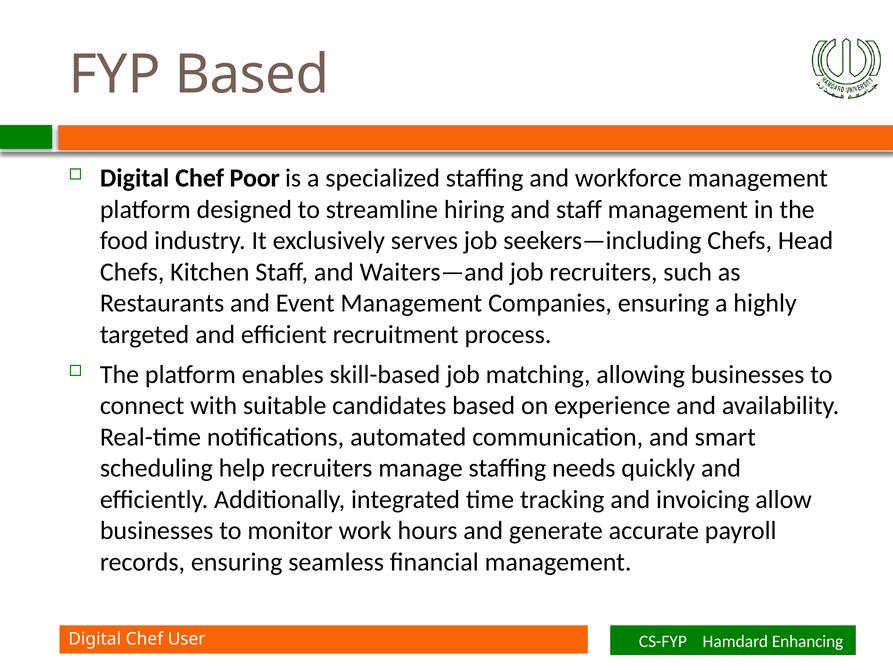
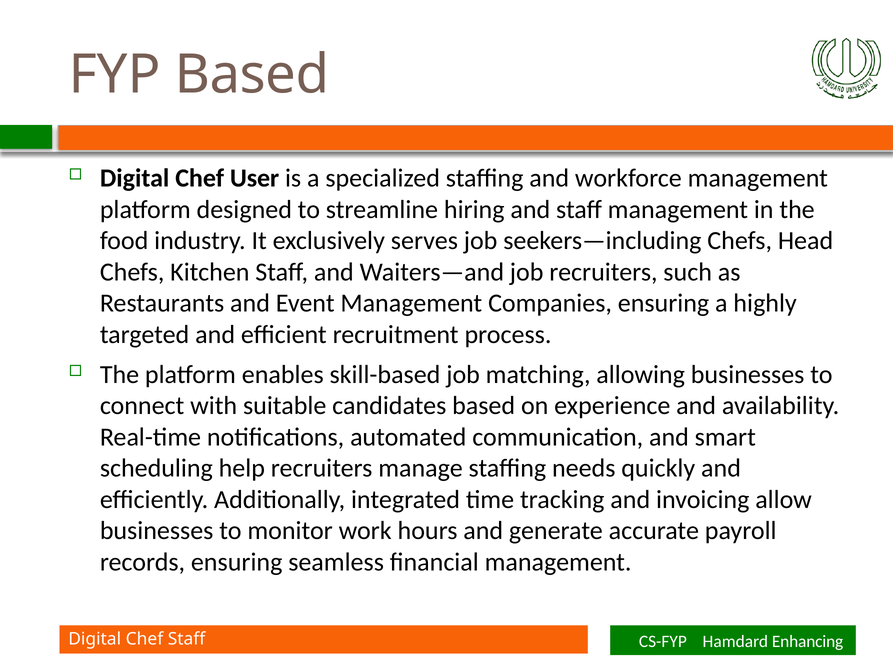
Poor: Poor -> User
Chef User: User -> Staff
